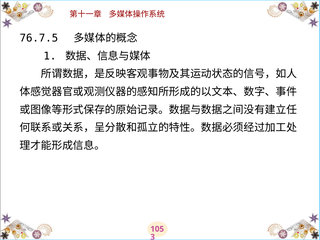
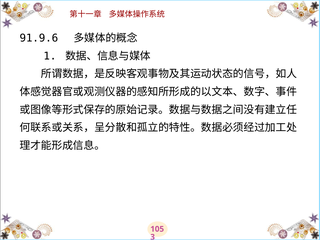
76.7.5: 76.7.5 -> 91.9.6
